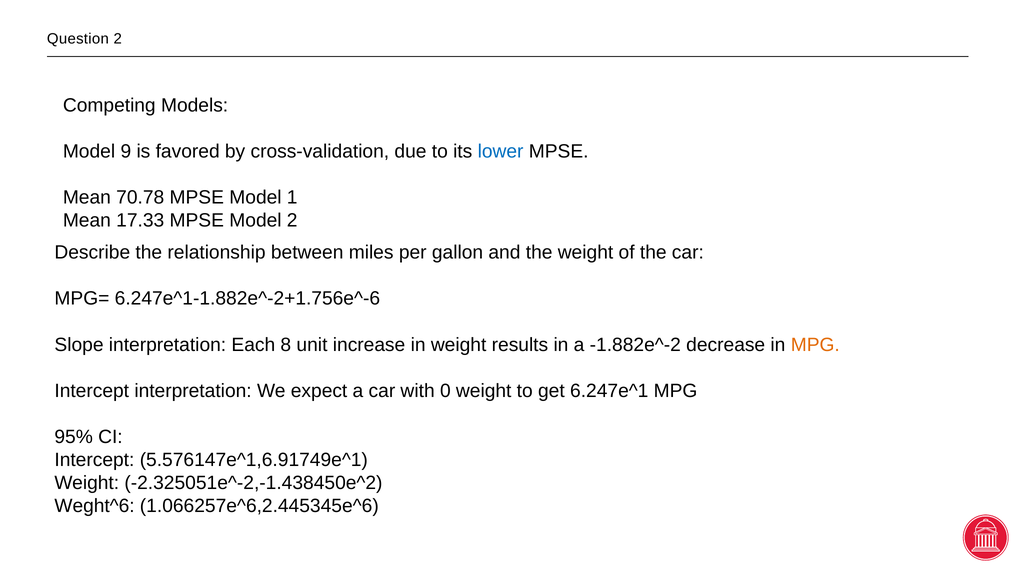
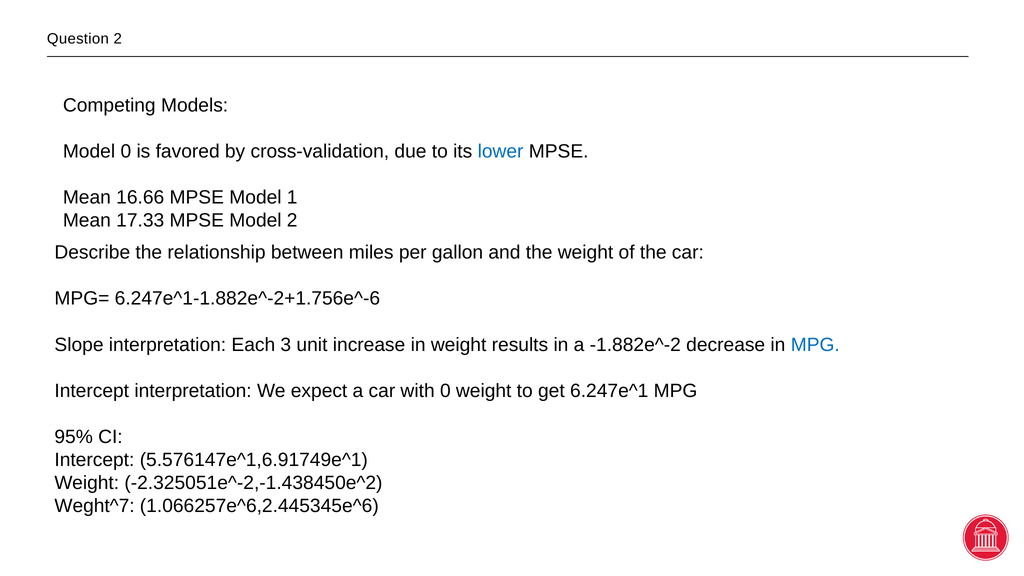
Model 9: 9 -> 0
70.78: 70.78 -> 16.66
8: 8 -> 3
MPG at (815, 345) colour: orange -> blue
Weght^6: Weght^6 -> Weght^7
